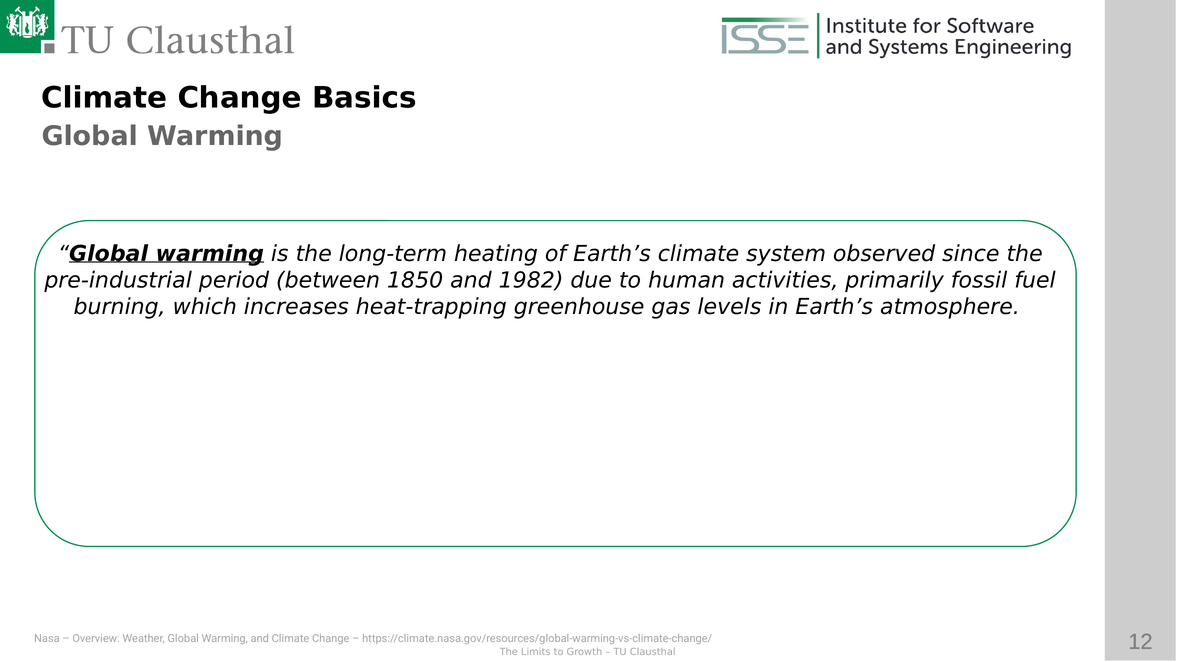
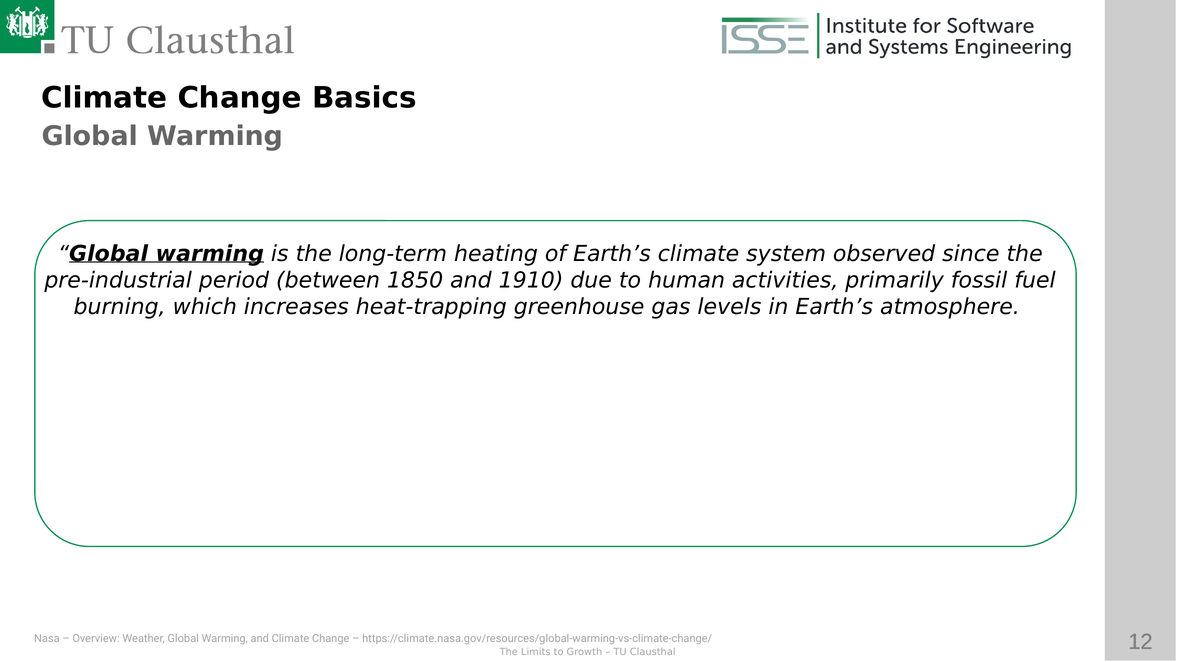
1982: 1982 -> 1910
